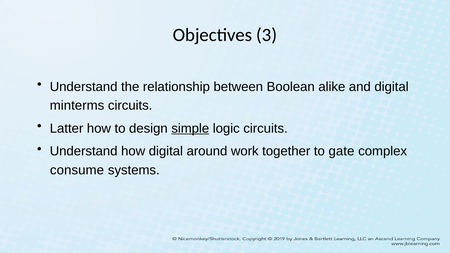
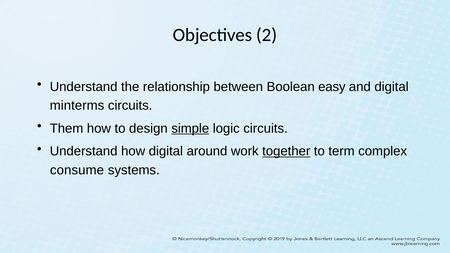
3: 3 -> 2
alike: alike -> easy
Latter: Latter -> Them
together underline: none -> present
gate: gate -> term
